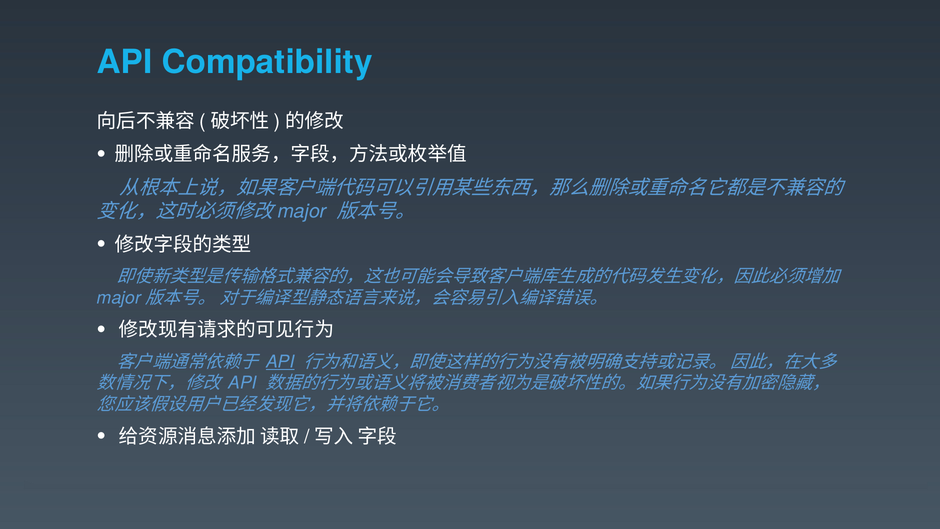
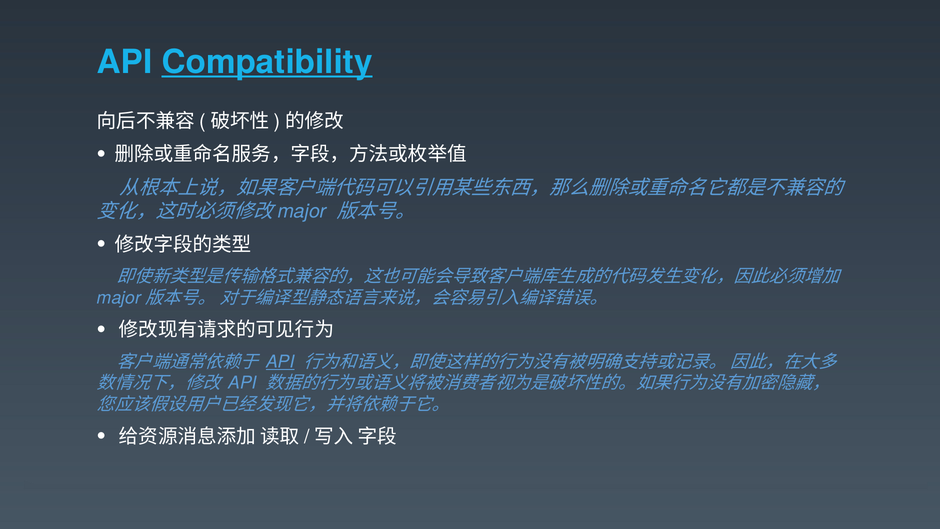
Compatibility underline: none -> present
